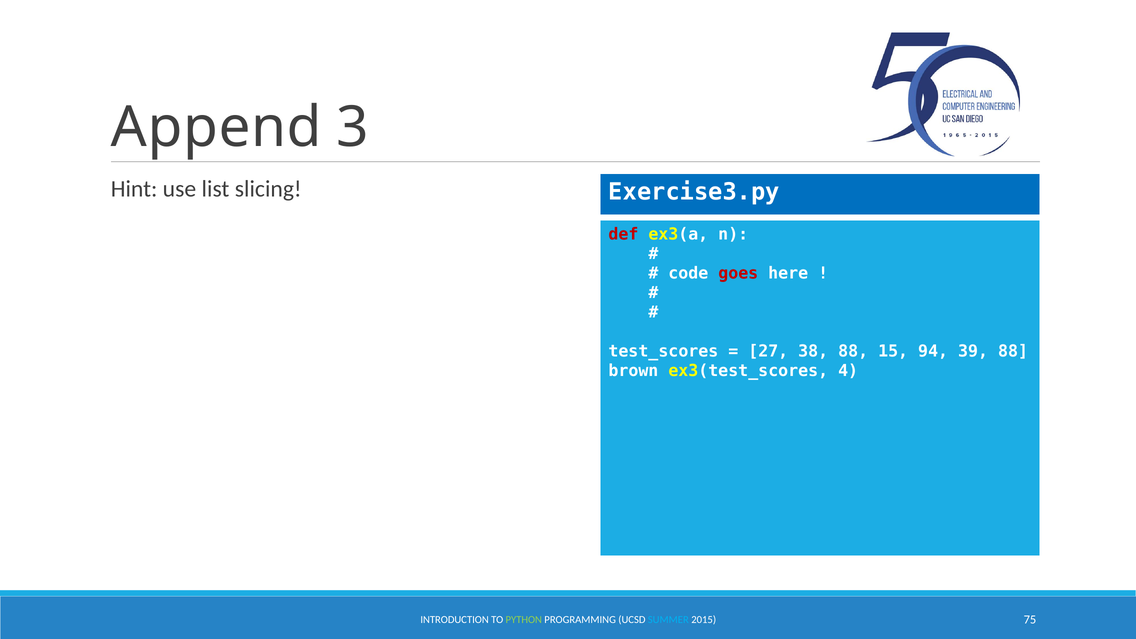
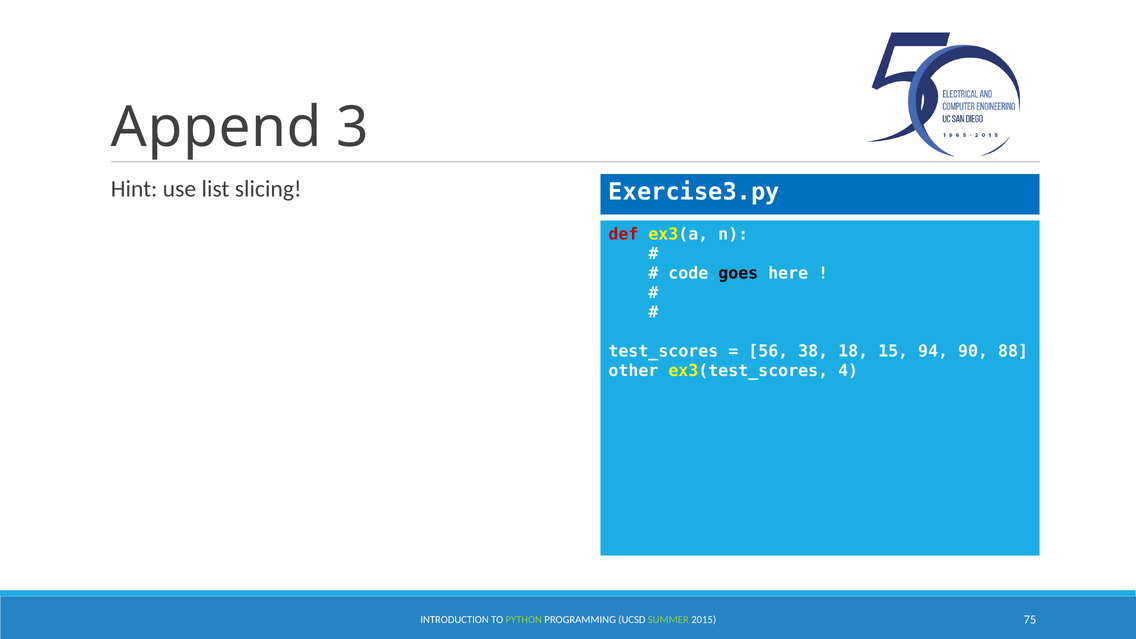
goes colour: red -> black
27: 27 -> 56
38 88: 88 -> 18
39: 39 -> 90
brown: brown -> other
SUMMER colour: light blue -> light green
